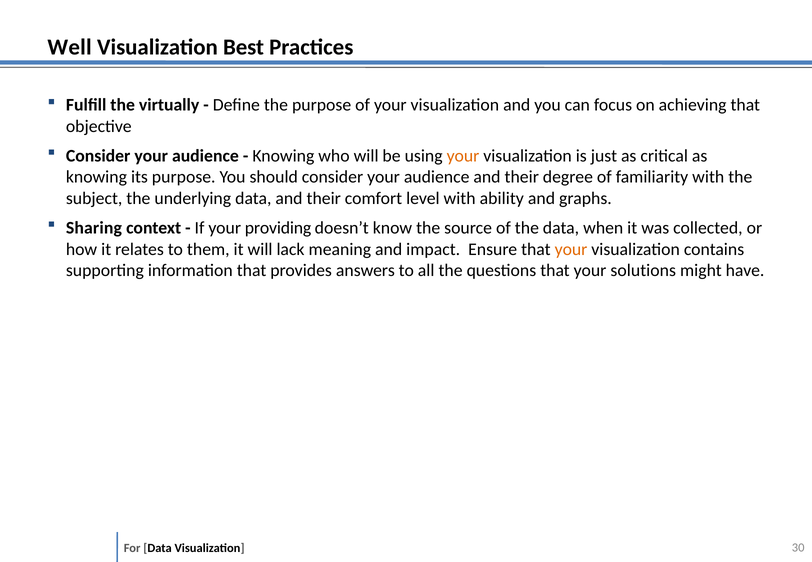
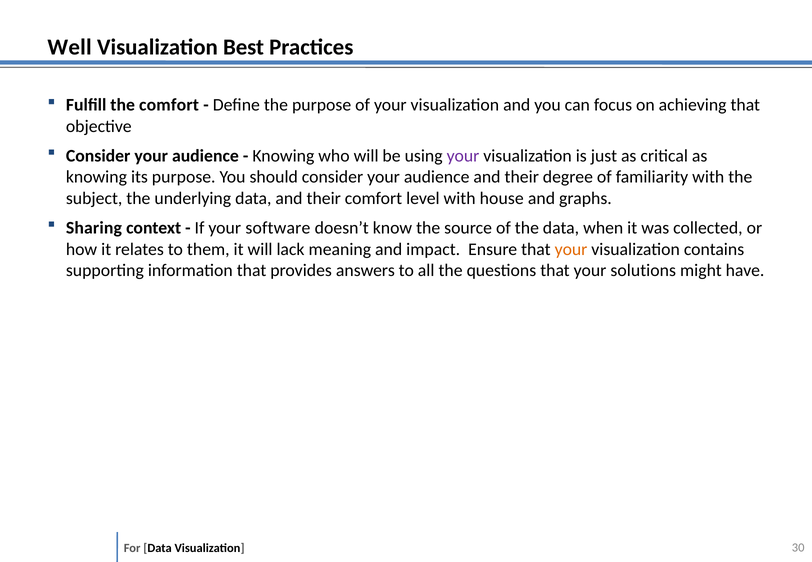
the virtually: virtually -> comfort
your at (463, 156) colour: orange -> purple
ability: ability -> house
providing: providing -> software
